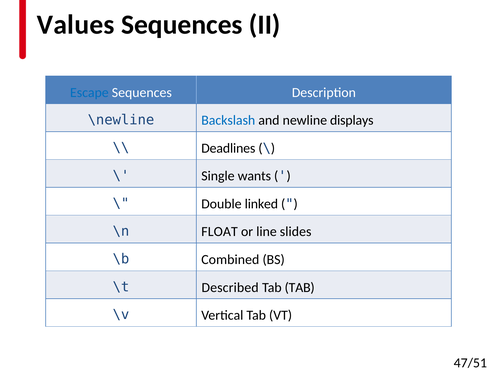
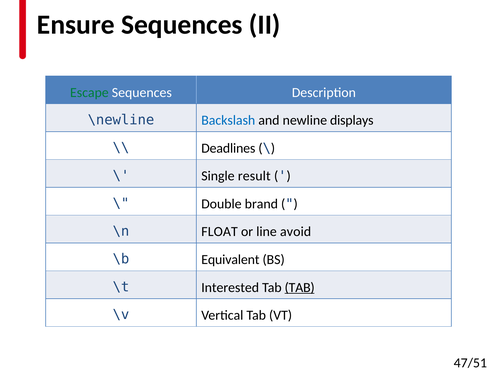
Values: Values -> Ensure
Escape colour: blue -> green
wants: wants -> result
linked: linked -> brand
slides: slides -> avoid
Combined: Combined -> Equivalent
Described: Described -> Interested
TAB at (300, 287) underline: none -> present
